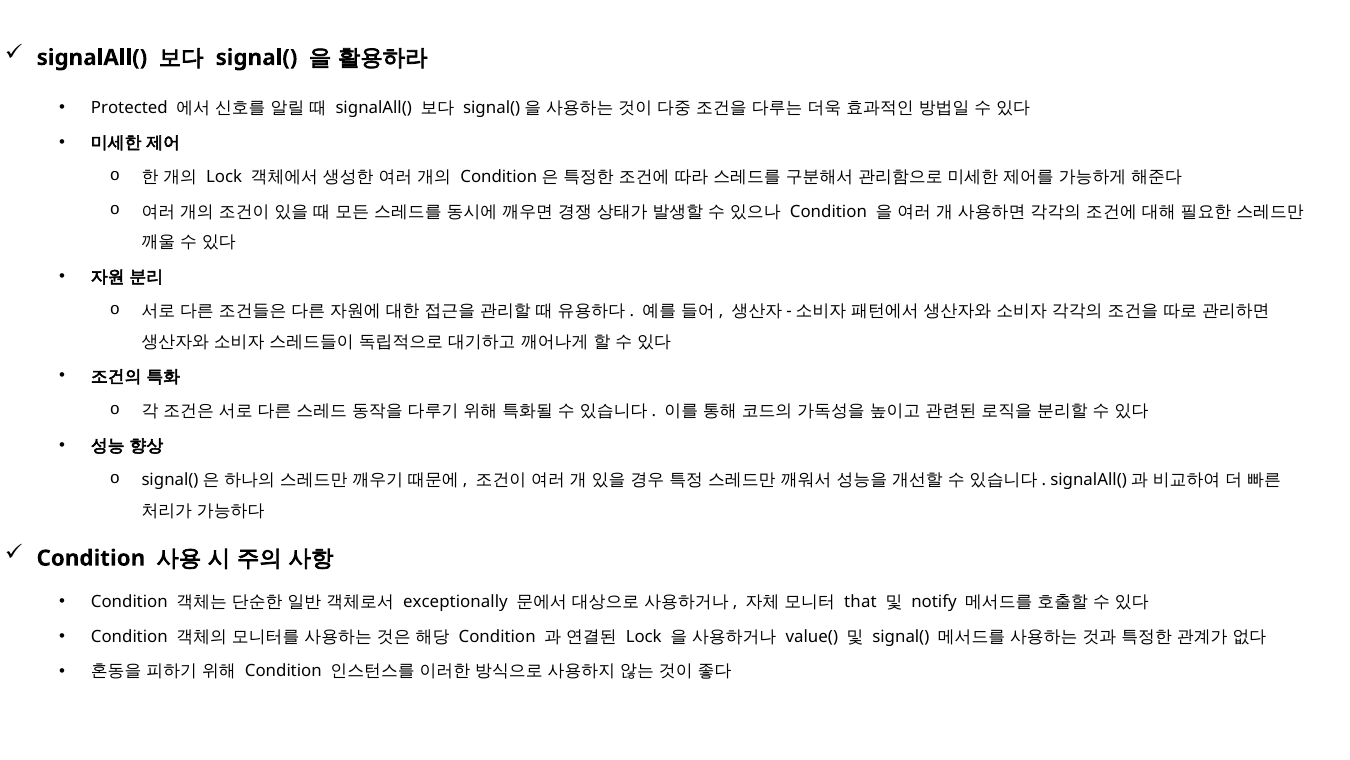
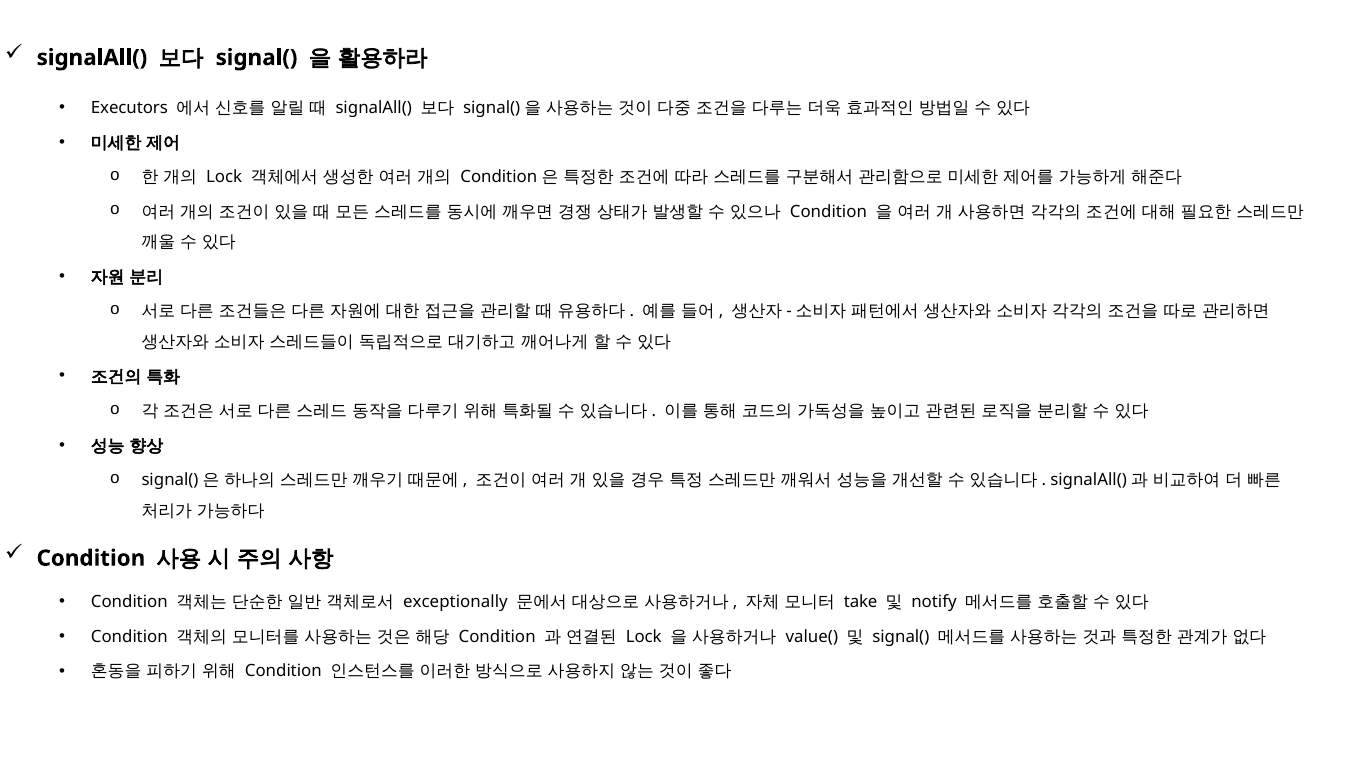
Protected: Protected -> Executors
that: that -> take
